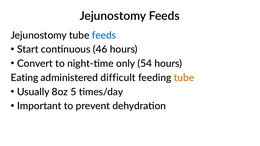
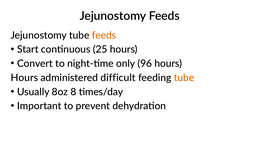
feeds at (104, 35) colour: blue -> orange
46: 46 -> 25
54: 54 -> 96
Eating at (24, 78): Eating -> Hours
5: 5 -> 8
